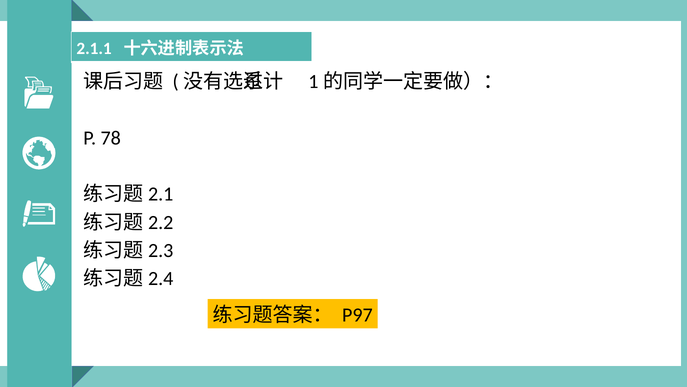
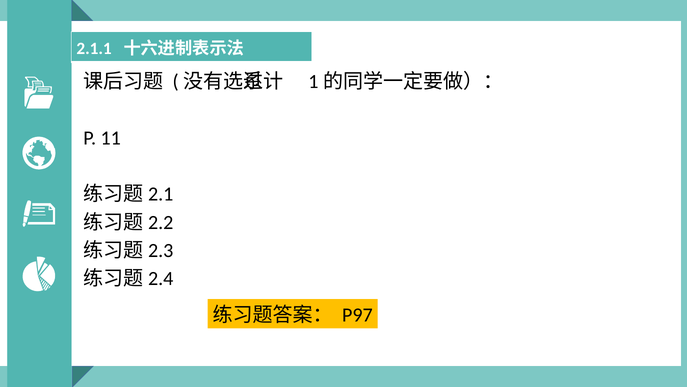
78: 78 -> 11
